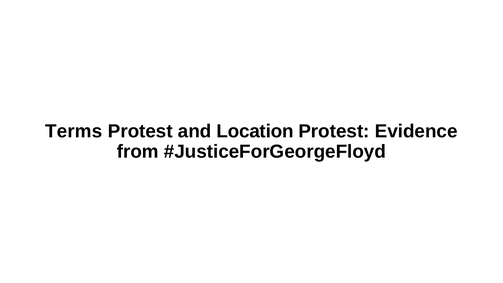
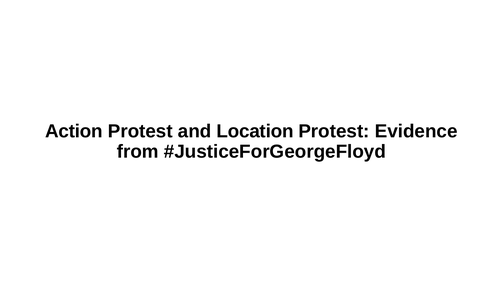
Terms: Terms -> Action
